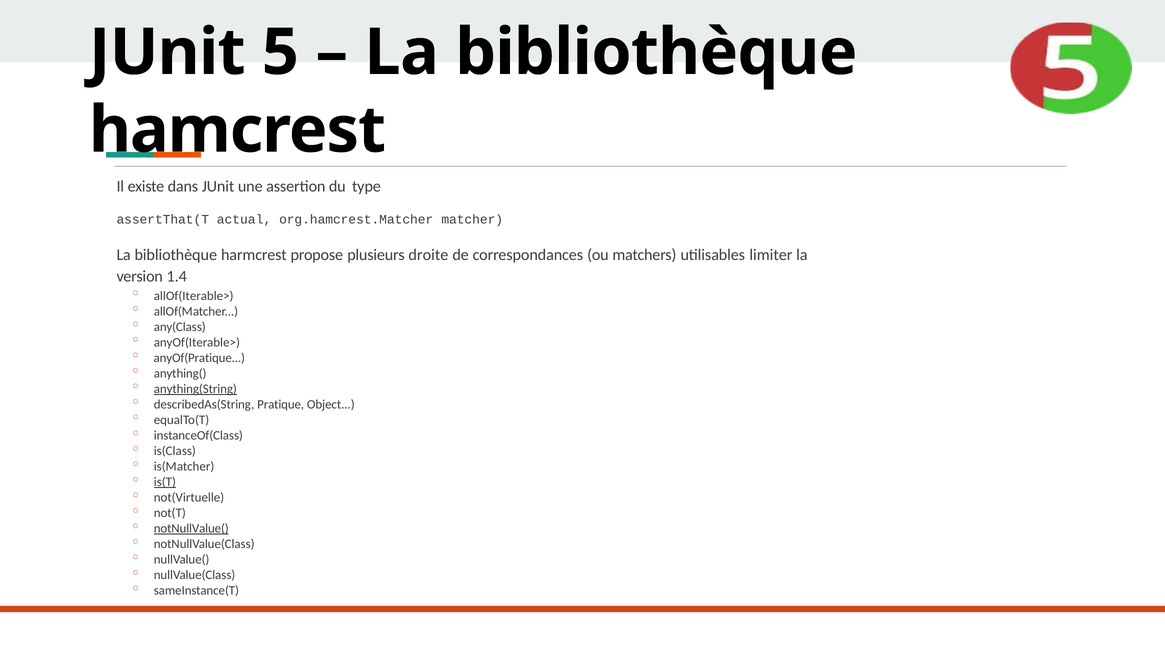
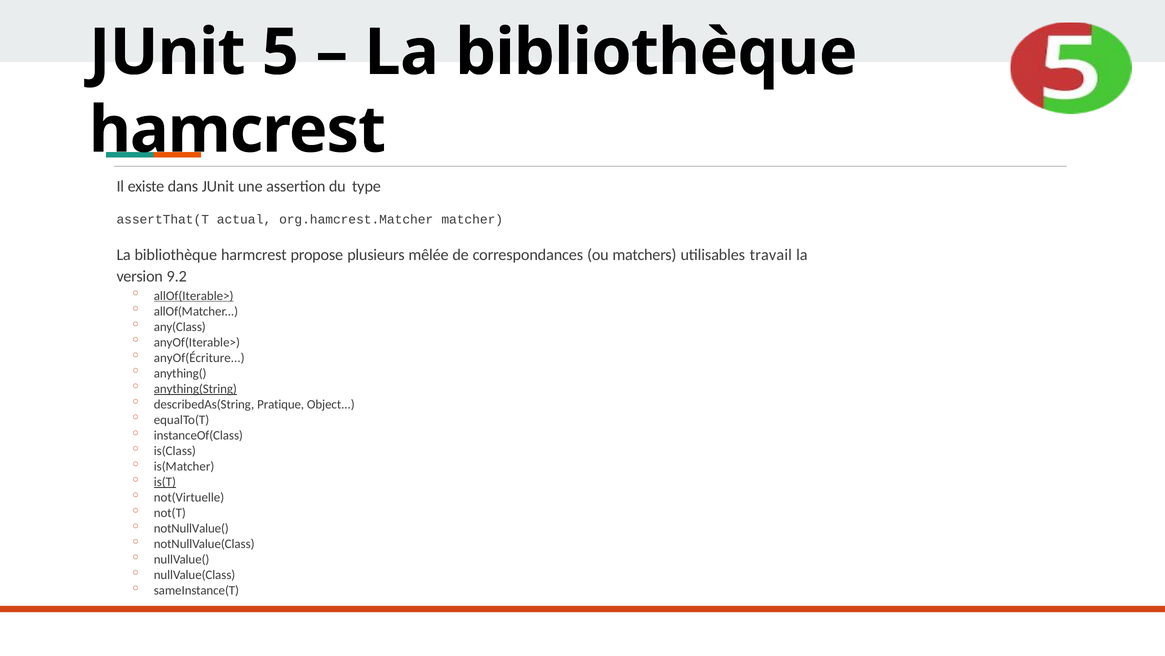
droite: droite -> mêlée
limiter: limiter -> travail
1.4: 1.4 -> 9.2
allOf(Iterable> underline: none -> present
anyOf(Pratique: anyOf(Pratique -> anyOf(Écriture
notNullValue( underline: present -> none
